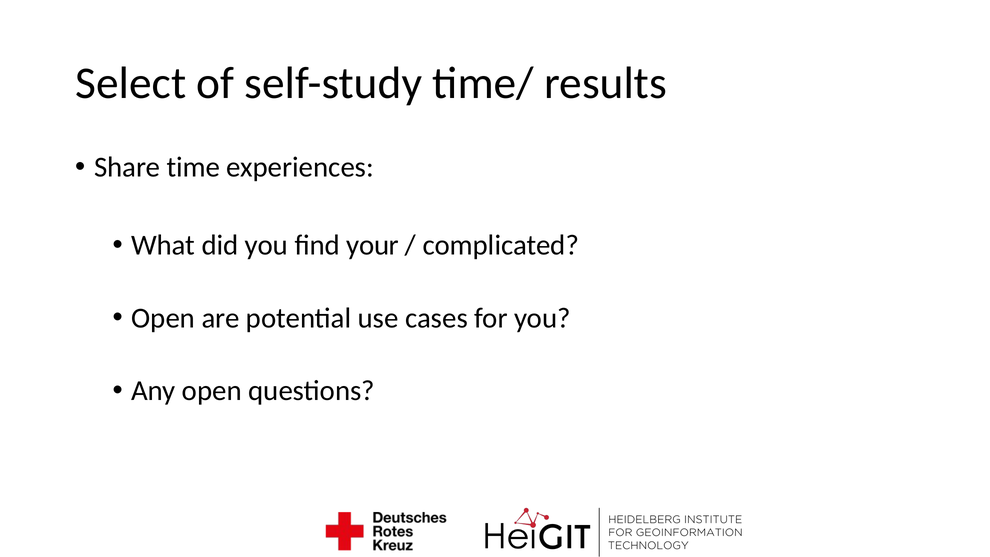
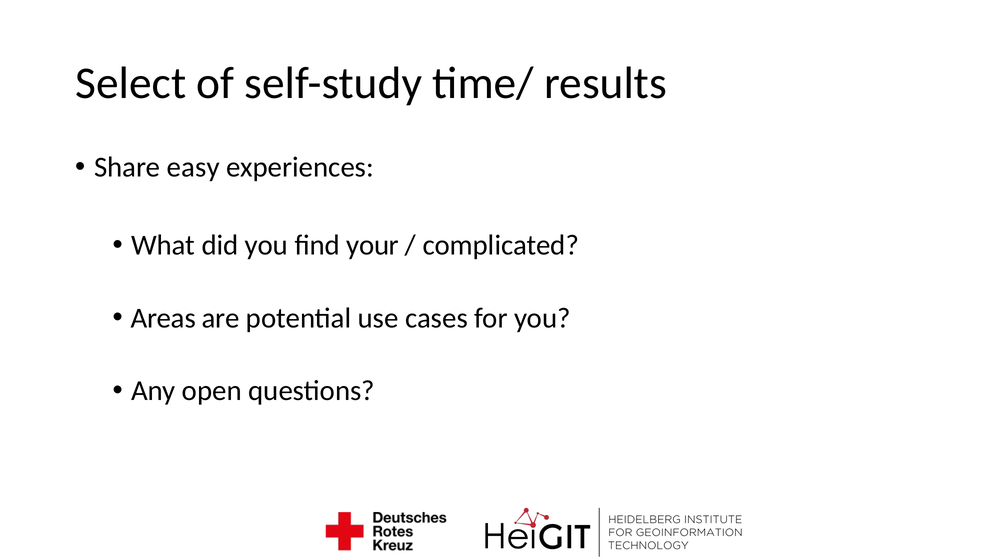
time: time -> easy
Open at (163, 318): Open -> Areas
